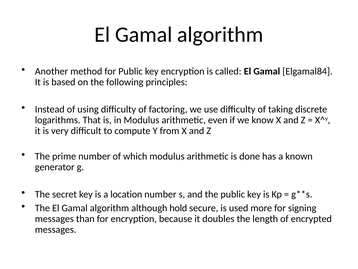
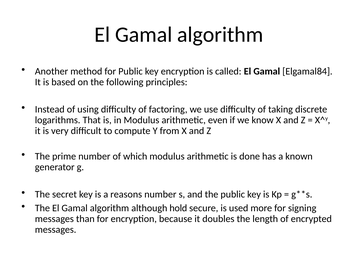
location: location -> reasons
